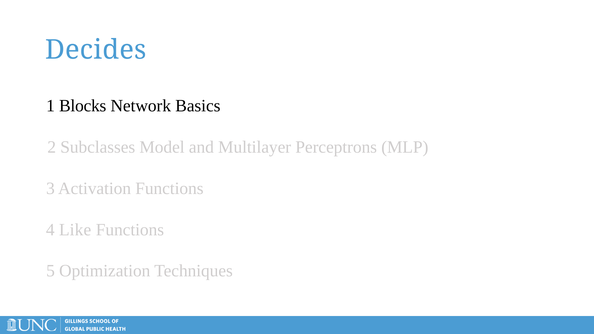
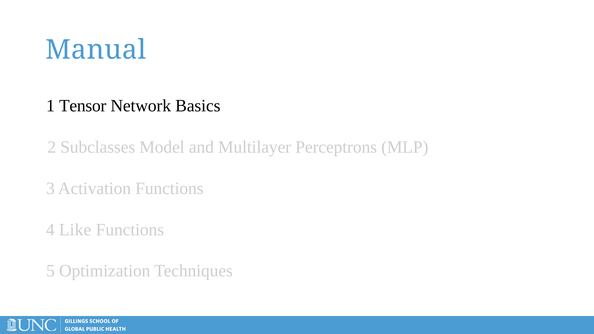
Decides: Decides -> Manual
Blocks: Blocks -> Tensor
